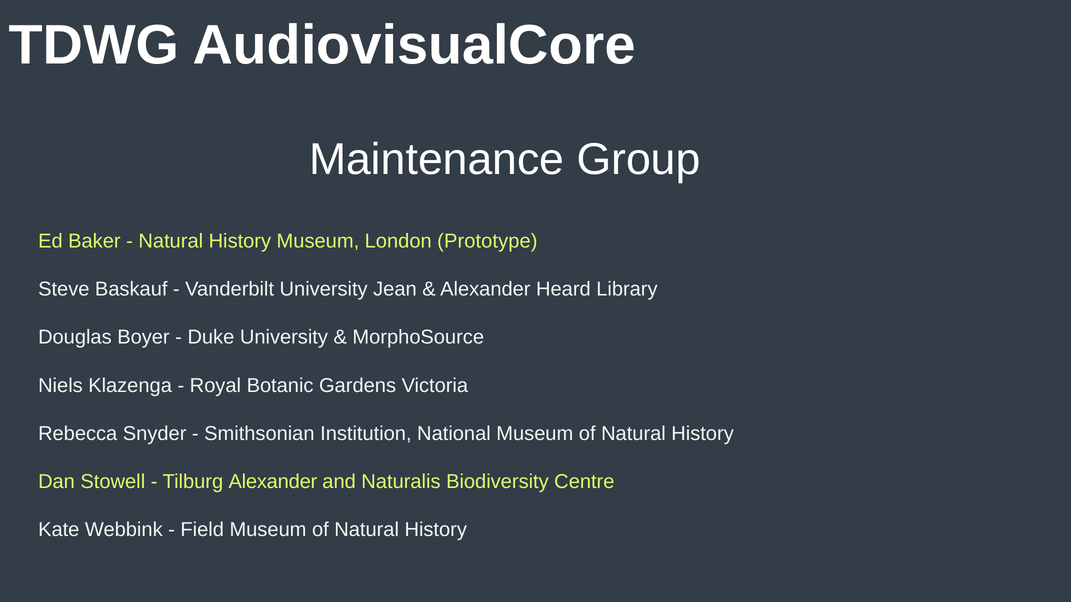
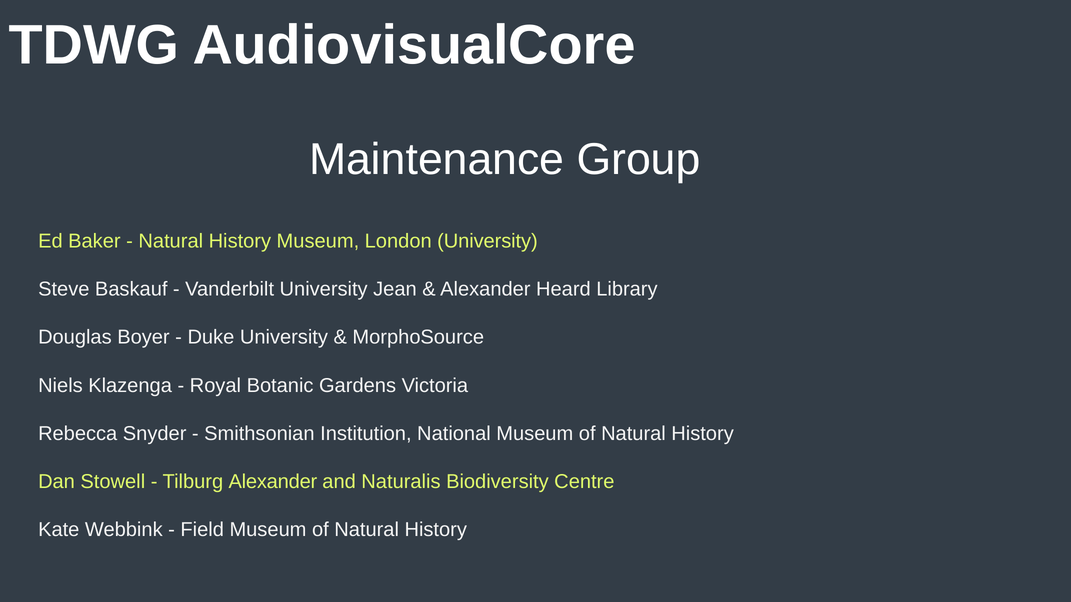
London Prototype: Prototype -> University
